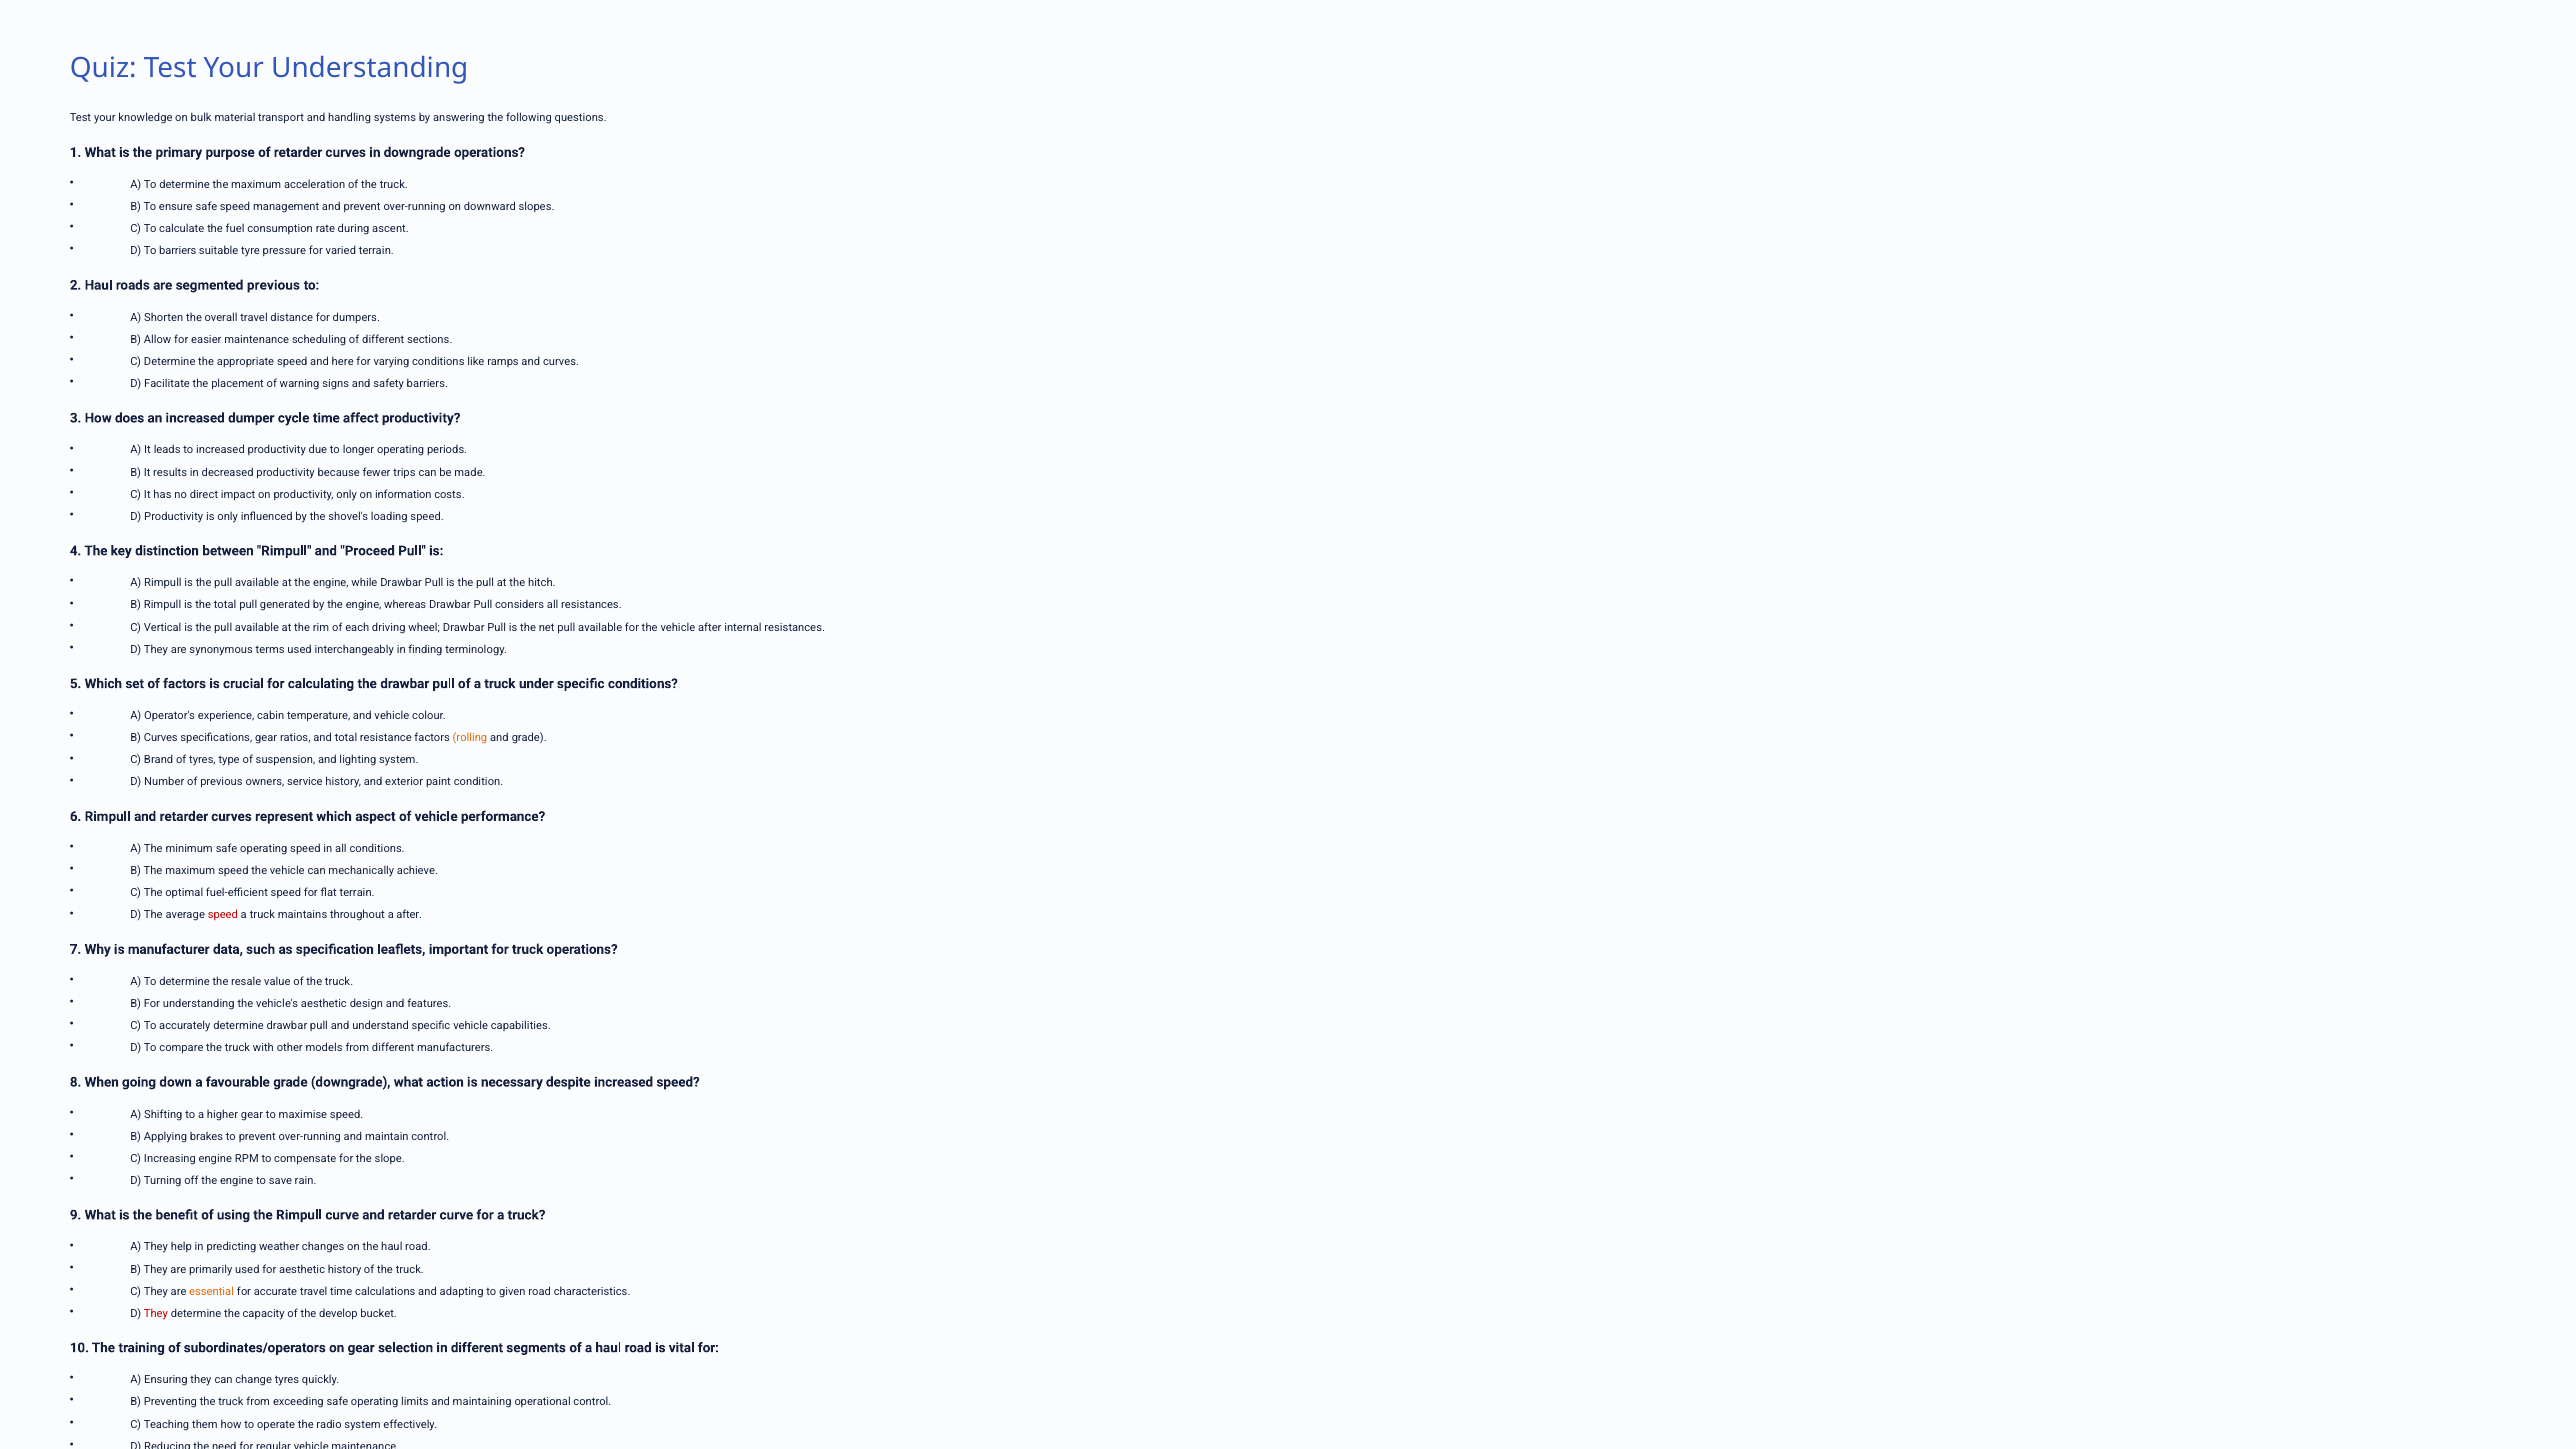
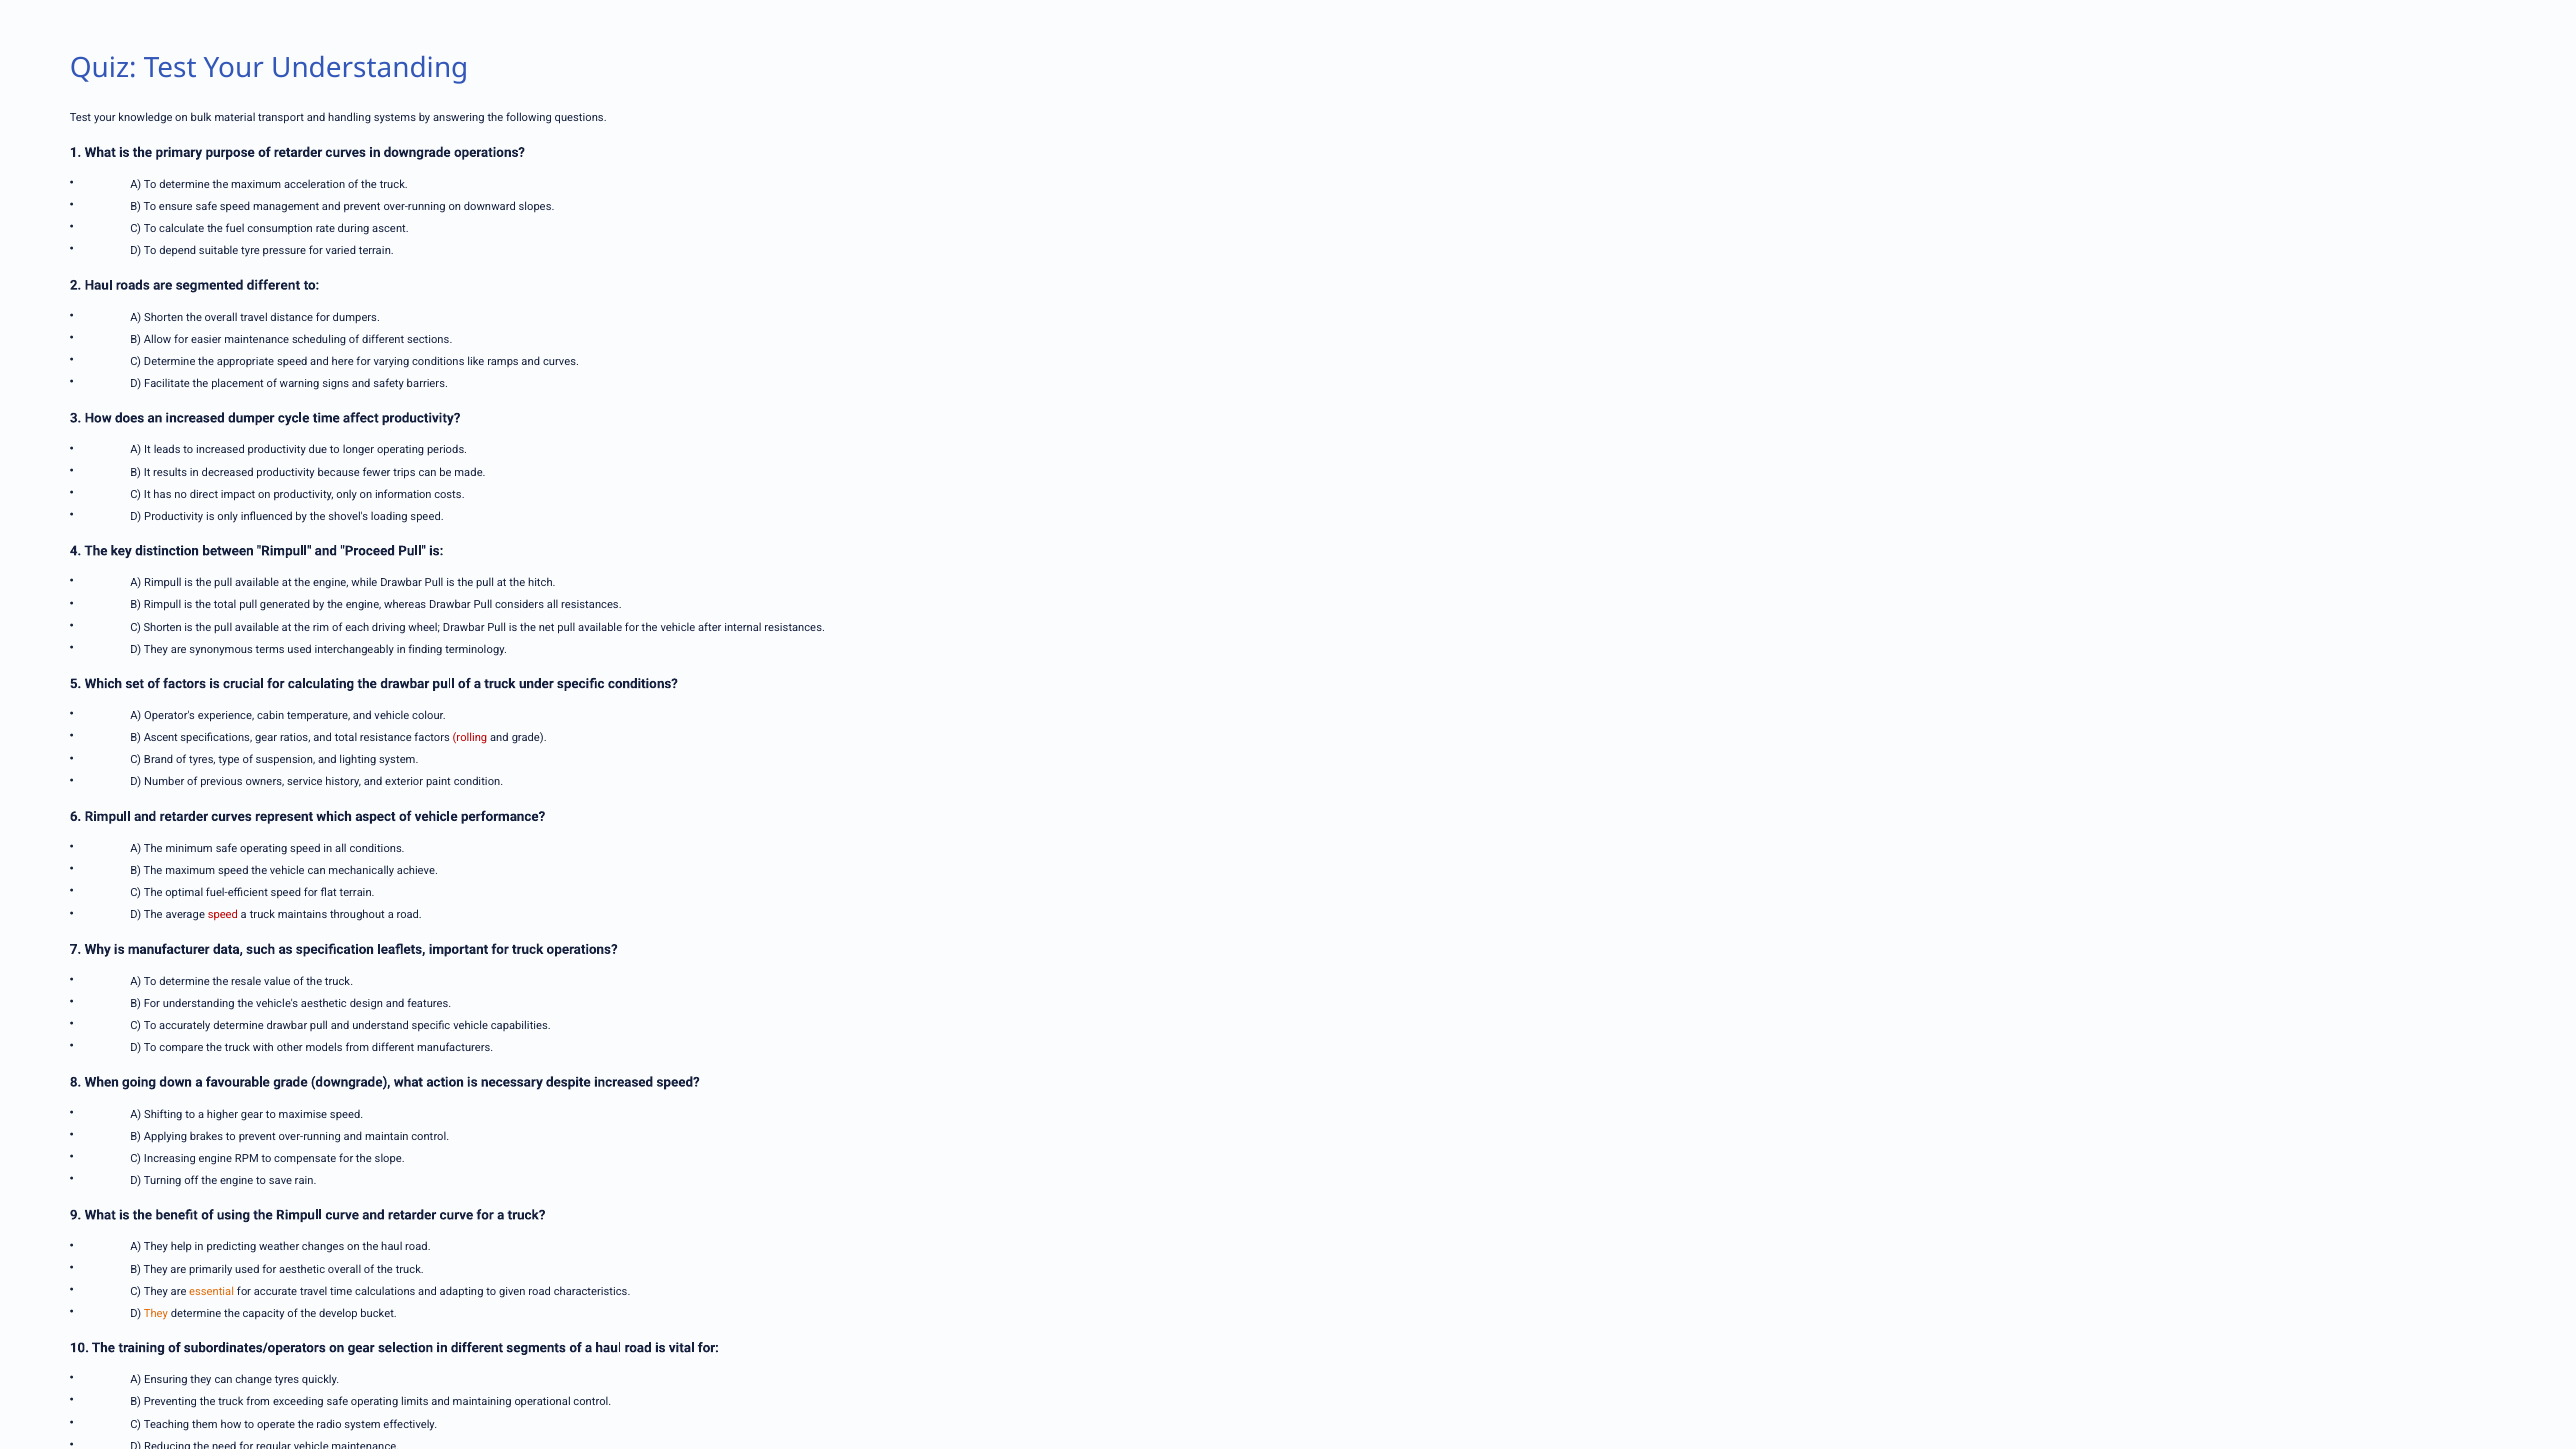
To barriers: barriers -> depend
segmented previous: previous -> different
C Vertical: Vertical -> Shorten
B Curves: Curves -> Ascent
rolling colour: orange -> red
a after: after -> road
aesthetic history: history -> overall
They at (156, 1314) colour: red -> orange
